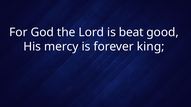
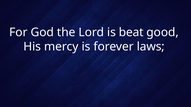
king: king -> laws
